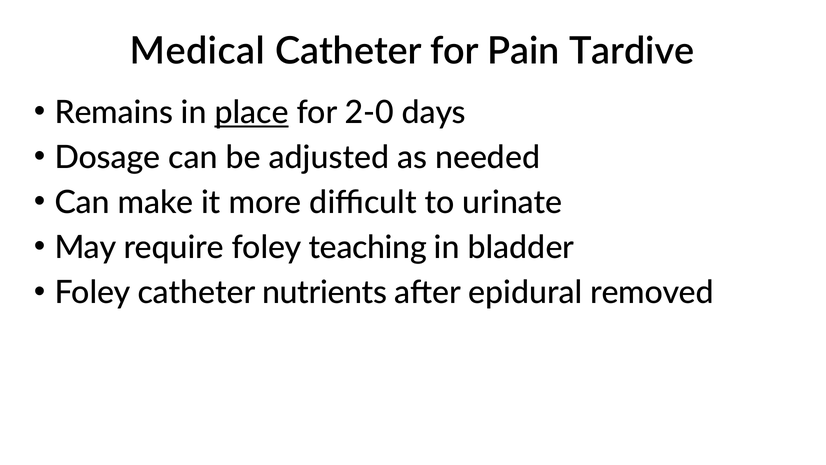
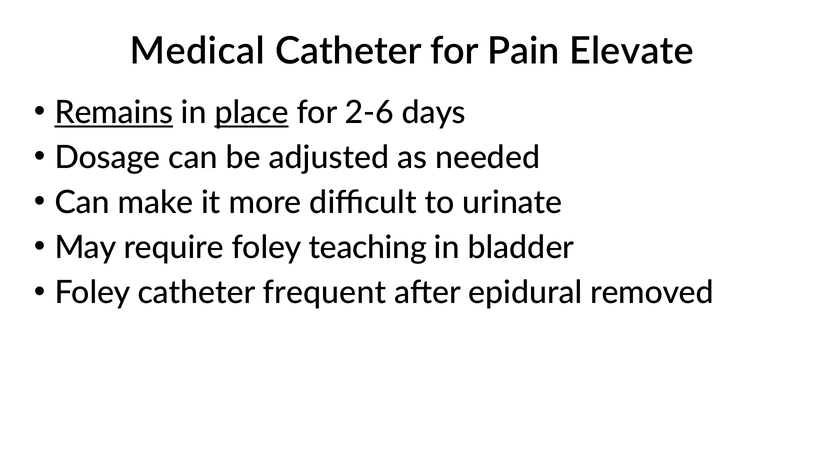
Tardive: Tardive -> Elevate
Remains underline: none -> present
2-0: 2-0 -> 2-6
nutrients: nutrients -> frequent
